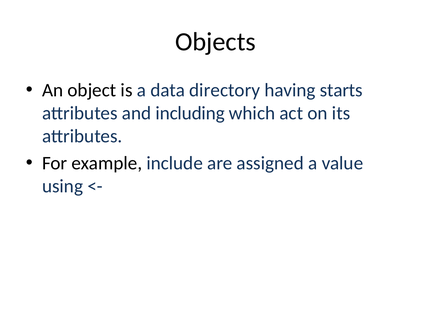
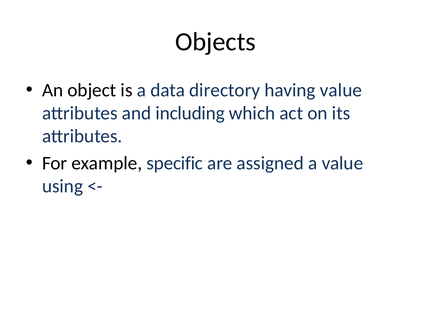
having starts: starts -> value
include: include -> specific
